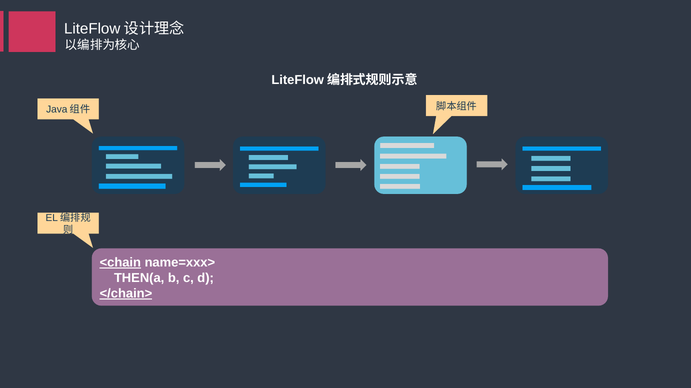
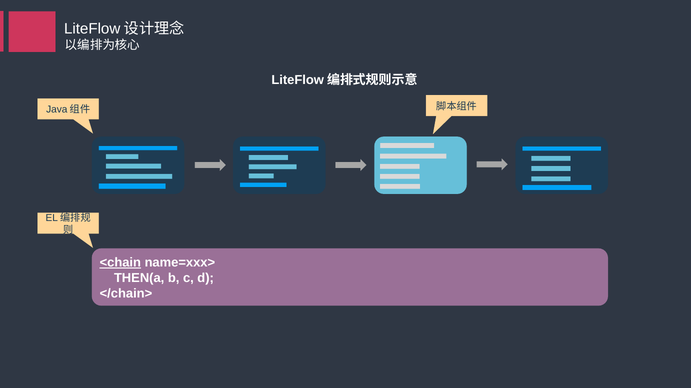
</chain> underline: present -> none
